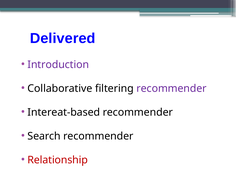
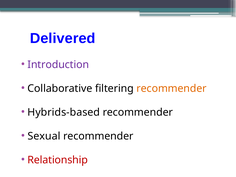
recommender at (172, 88) colour: purple -> orange
Intereat-based: Intereat-based -> Hybrids-based
Search: Search -> Sexual
